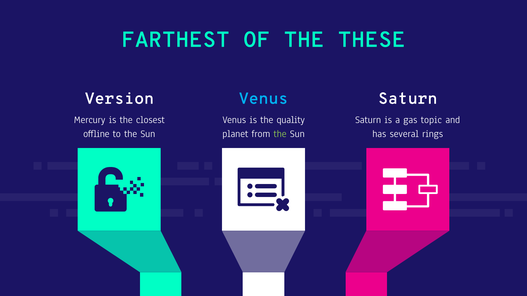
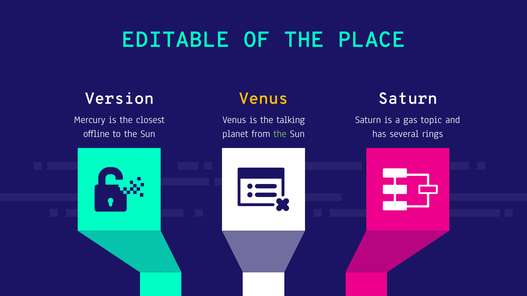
FARTHEST: FARTHEST -> EDITABLE
THESE: THESE -> PLACE
Venus at (264, 99) colour: light blue -> yellow
quality: quality -> talking
